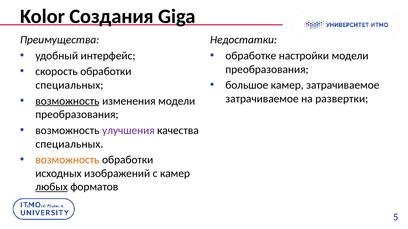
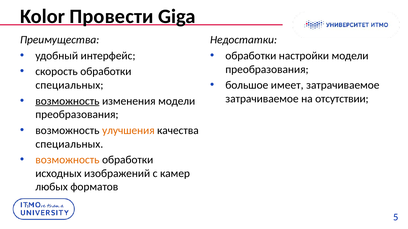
Создания: Создания -> Провести
обработке at (251, 56): обработке -> обработки
большое камер: камер -> имеет
развертки: развертки -> отсутствии
улучшения colour: purple -> orange
любых underline: present -> none
